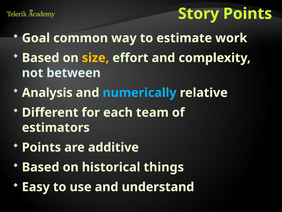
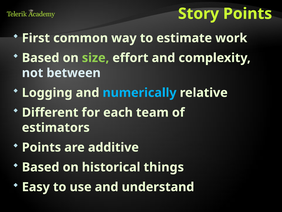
Goal: Goal -> First
size colour: yellow -> light green
Analysis: Analysis -> Logging
